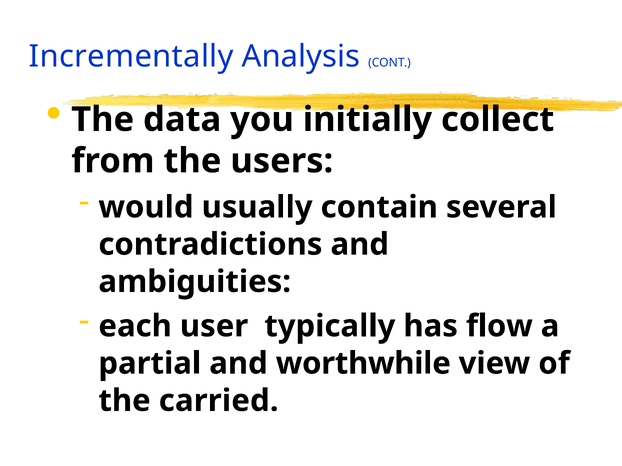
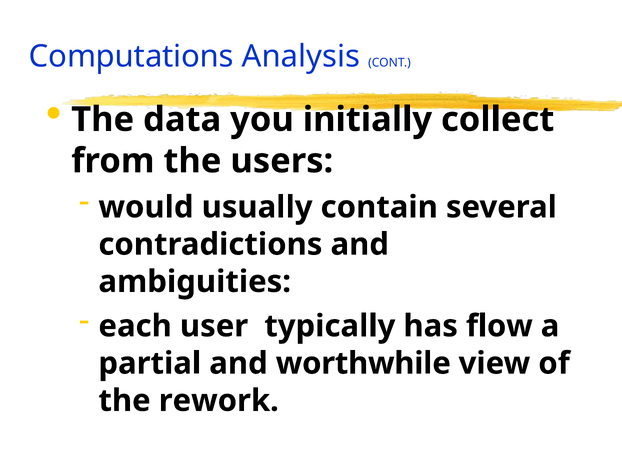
Incrementally: Incrementally -> Computations
carried: carried -> rework
